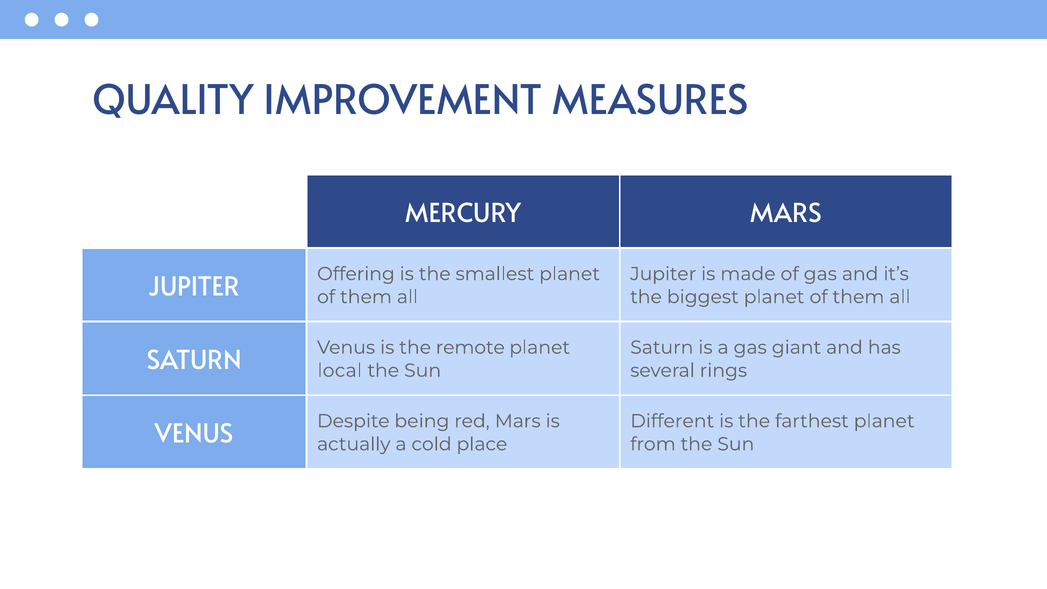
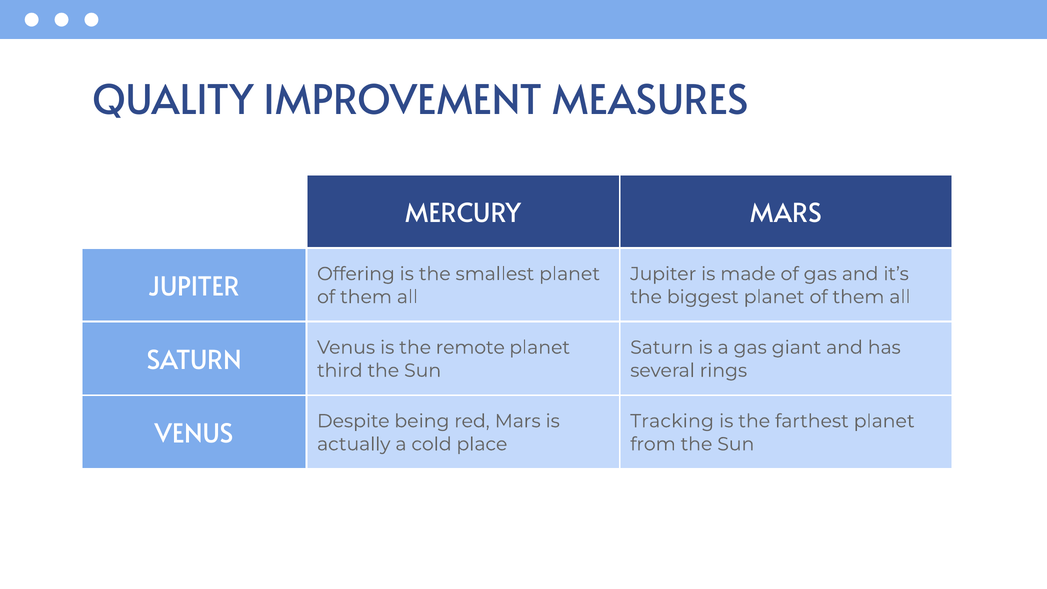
local: local -> third
Different: Different -> Tracking
